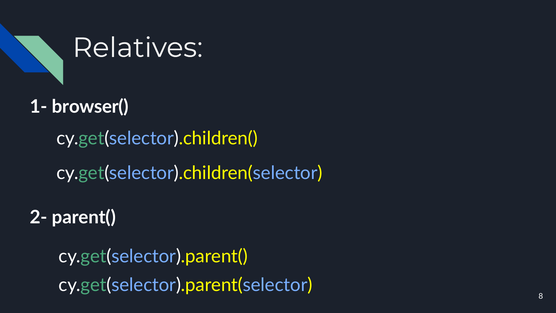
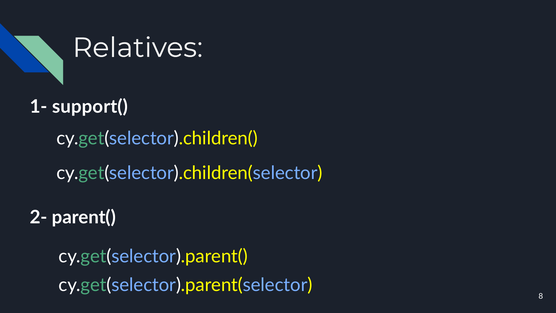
browser(: browser( -> support(
